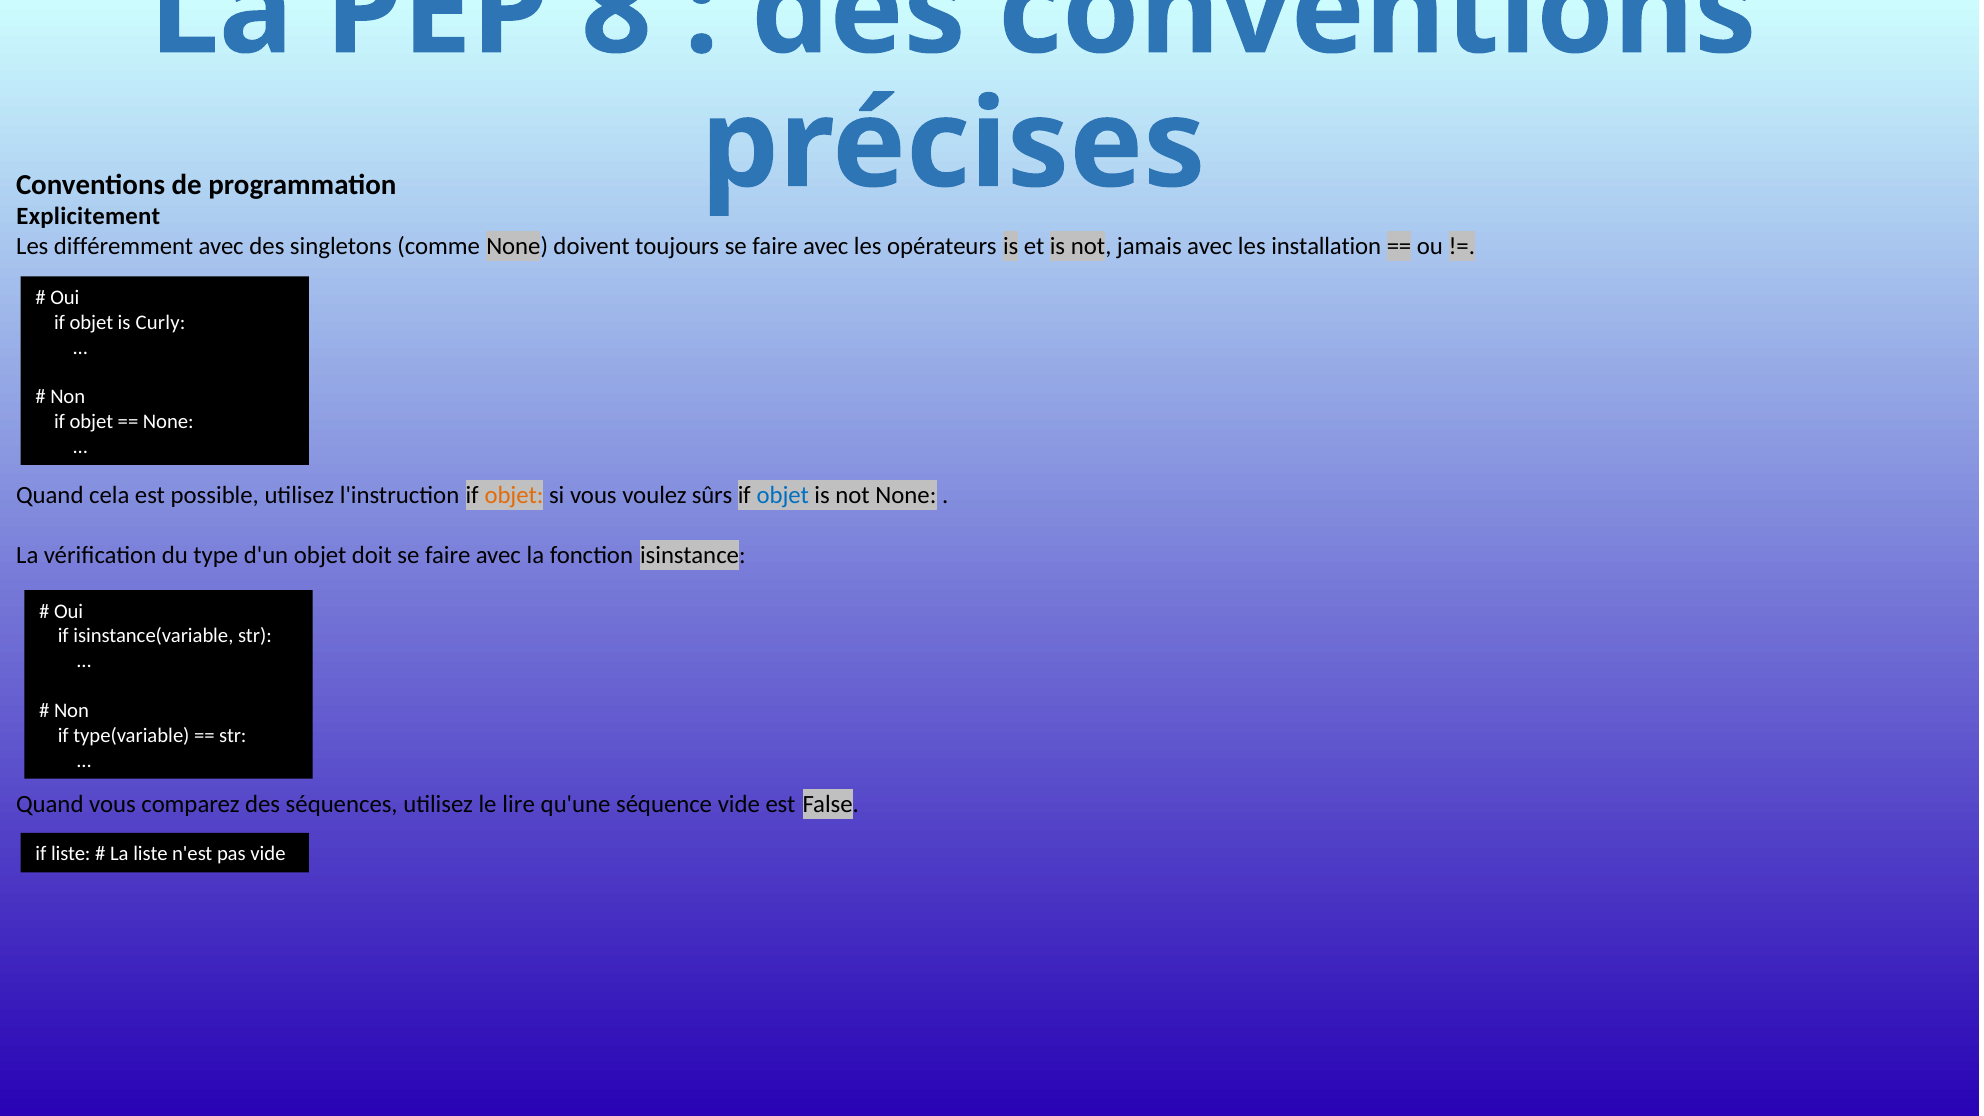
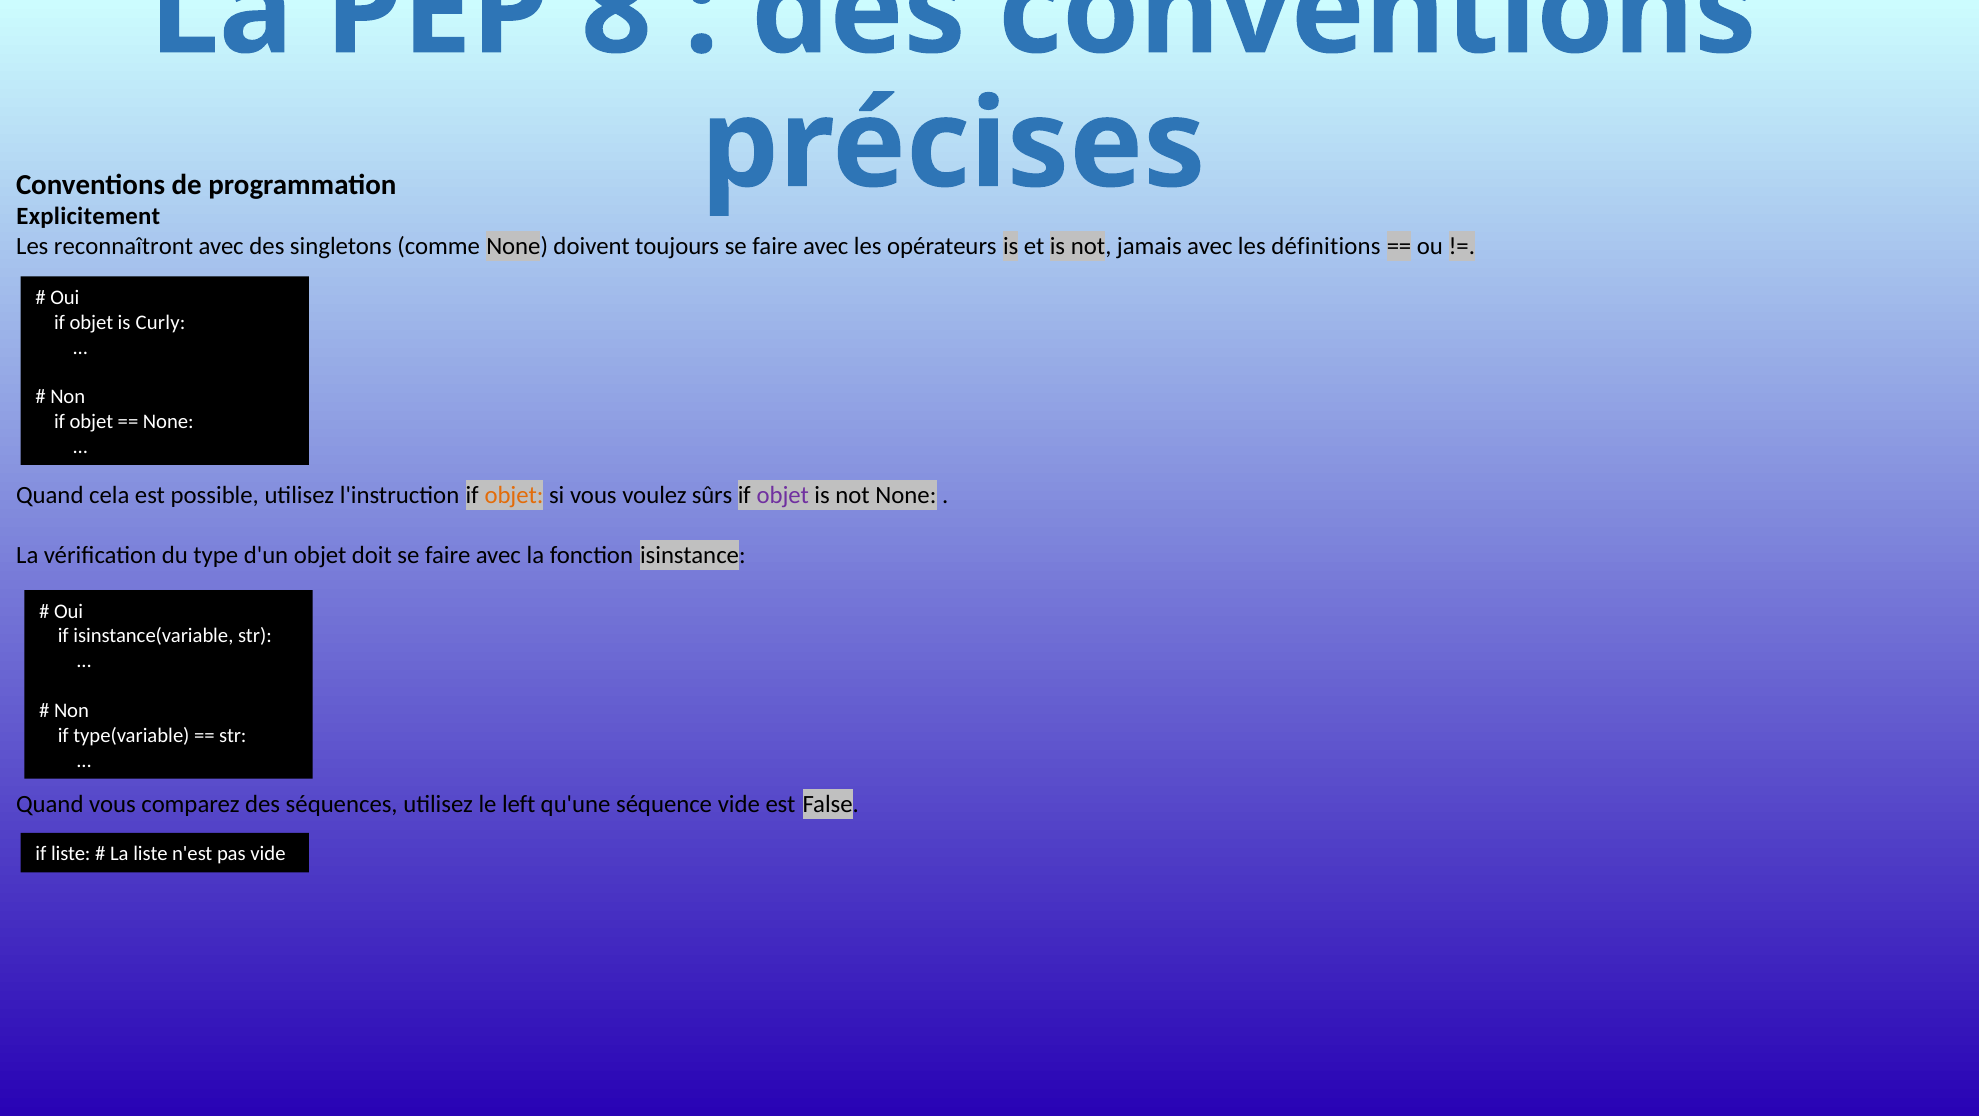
différemment: différemment -> reconnaîtront
installation: installation -> définitions
objet at (783, 496) colour: blue -> purple
lire: lire -> left
